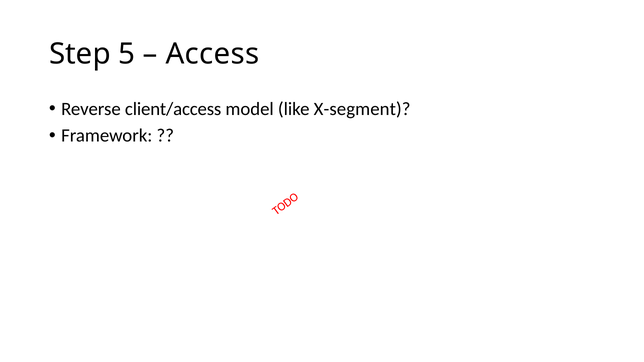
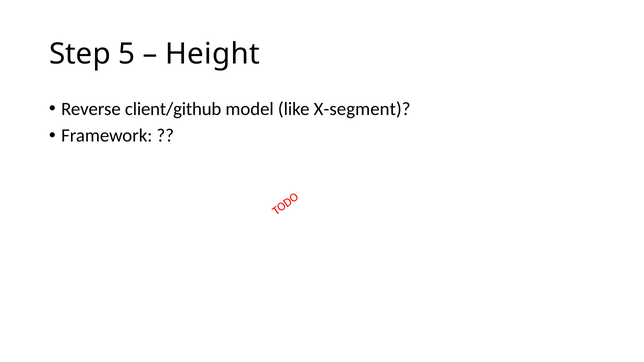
Access: Access -> Height
client/access: client/access -> client/github
